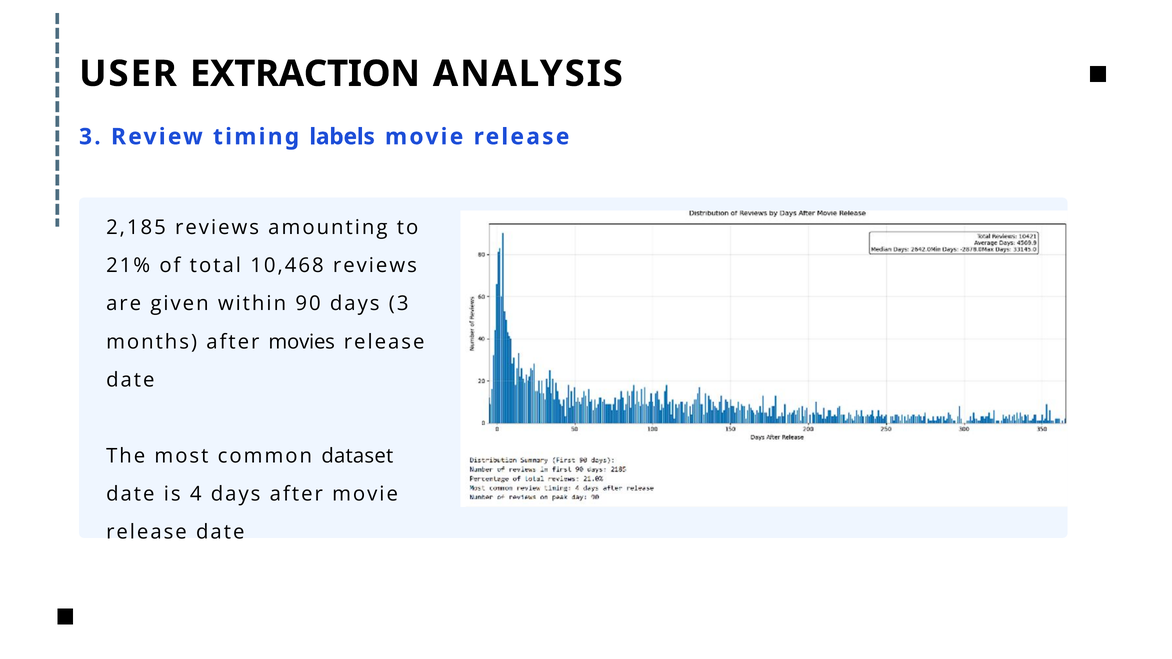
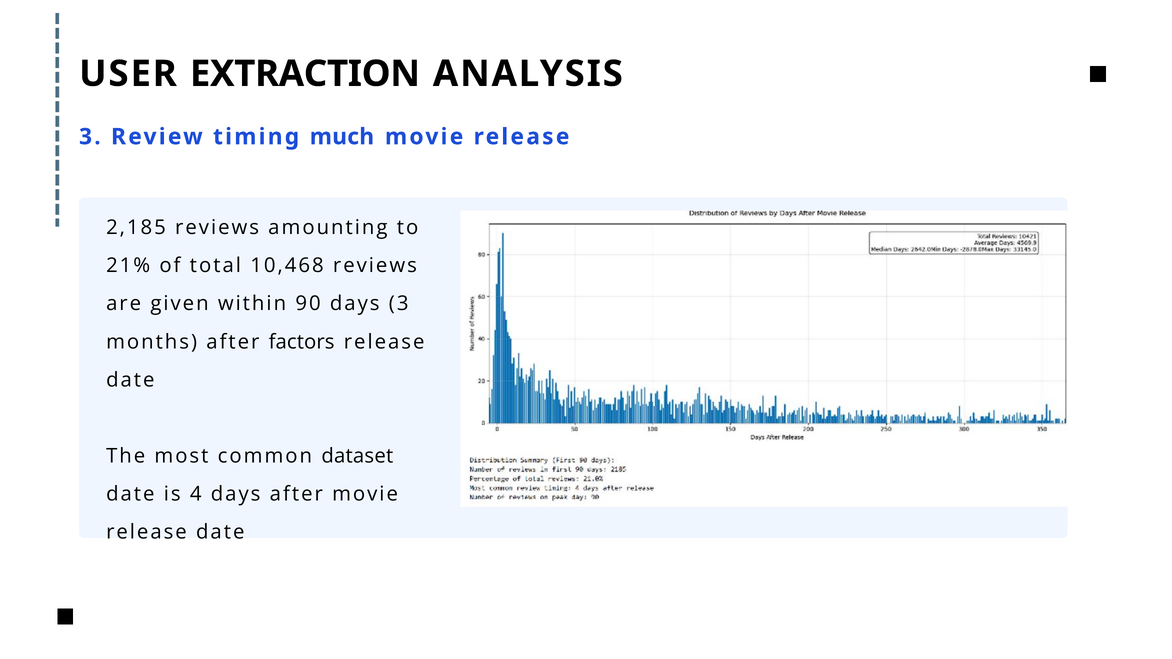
labels: labels -> much
movies: movies -> factors
